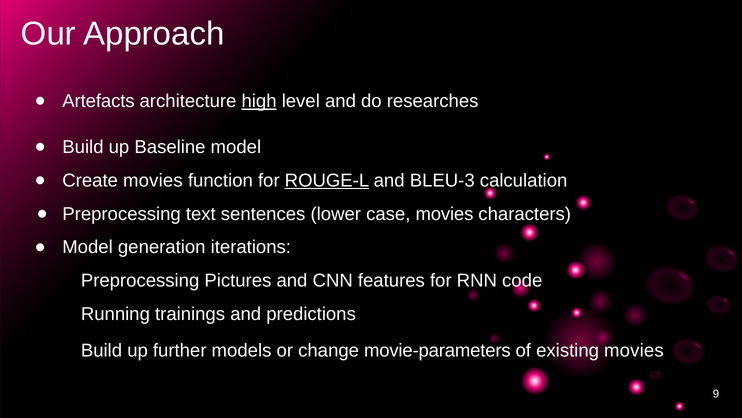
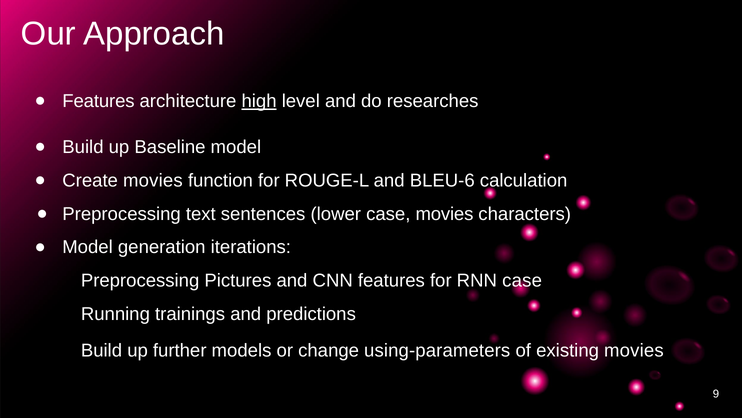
Artefacts at (98, 101): Artefacts -> Features
ROUGE-L underline: present -> none
BLEU-3: BLEU-3 -> BLEU-6
RNN code: code -> case
movie-parameters: movie-parameters -> using-parameters
